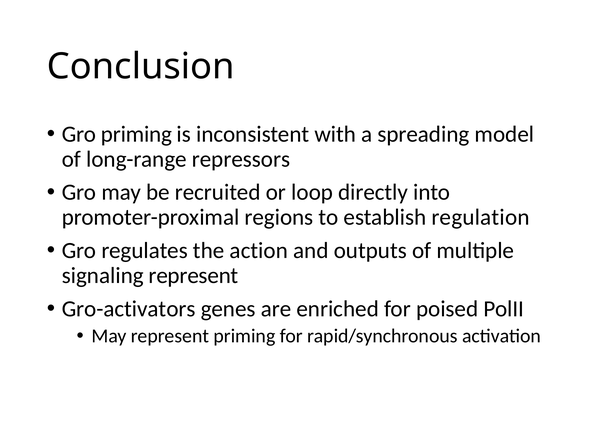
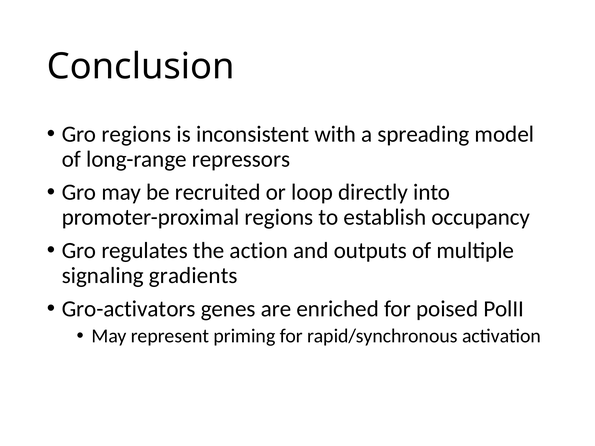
Gro priming: priming -> regions
regulation: regulation -> occupancy
signaling represent: represent -> gradients
